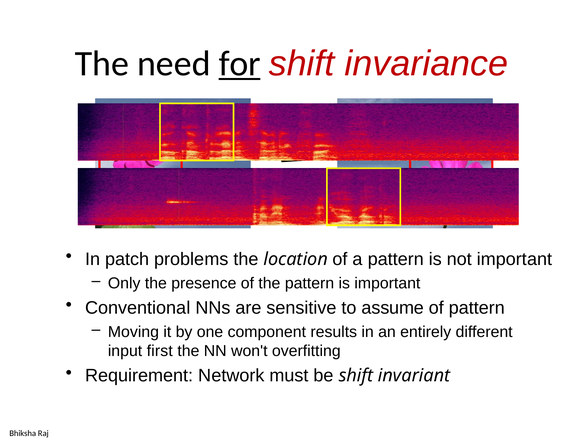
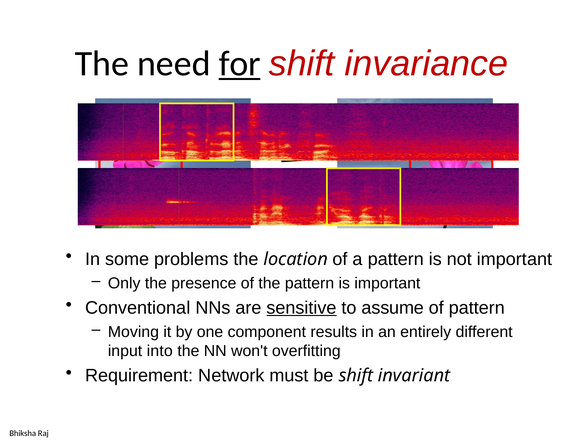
patch: patch -> some
sensitive underline: none -> present
first: first -> into
